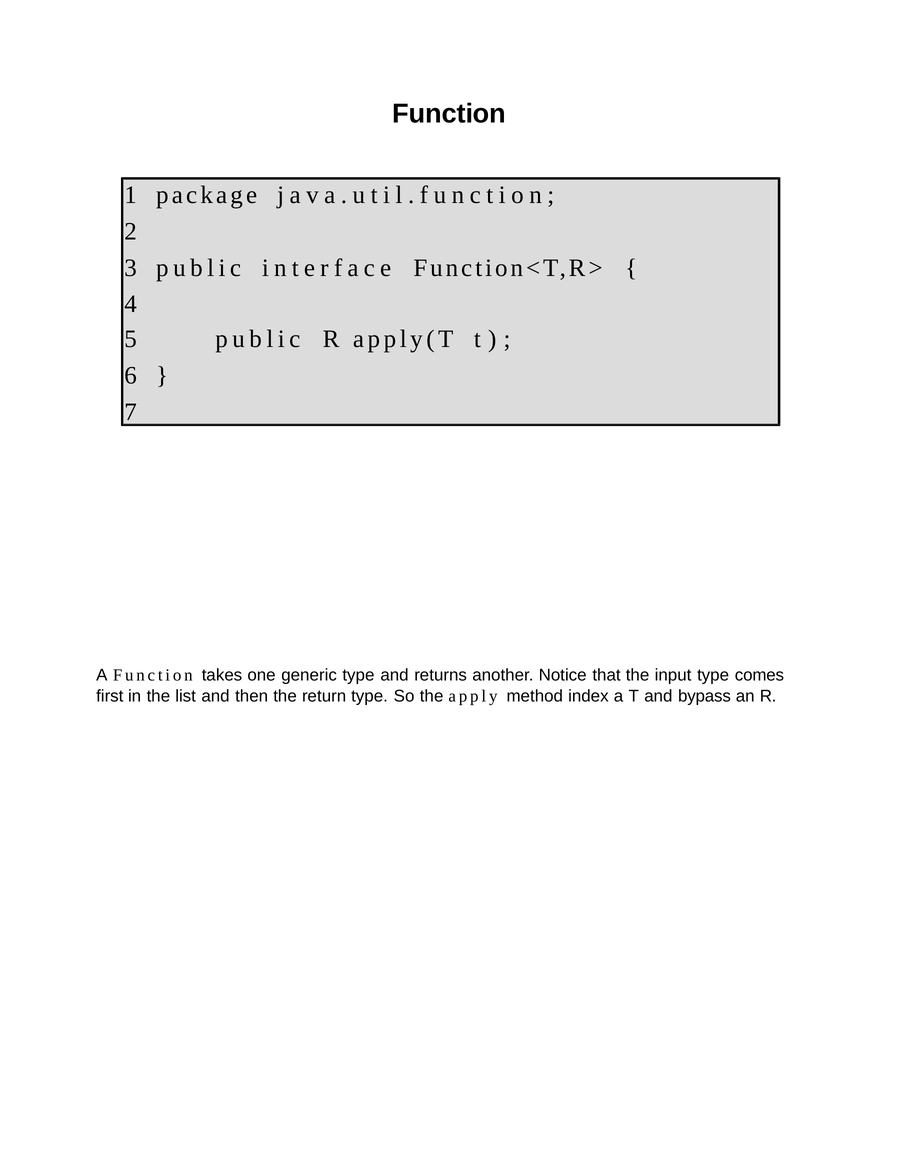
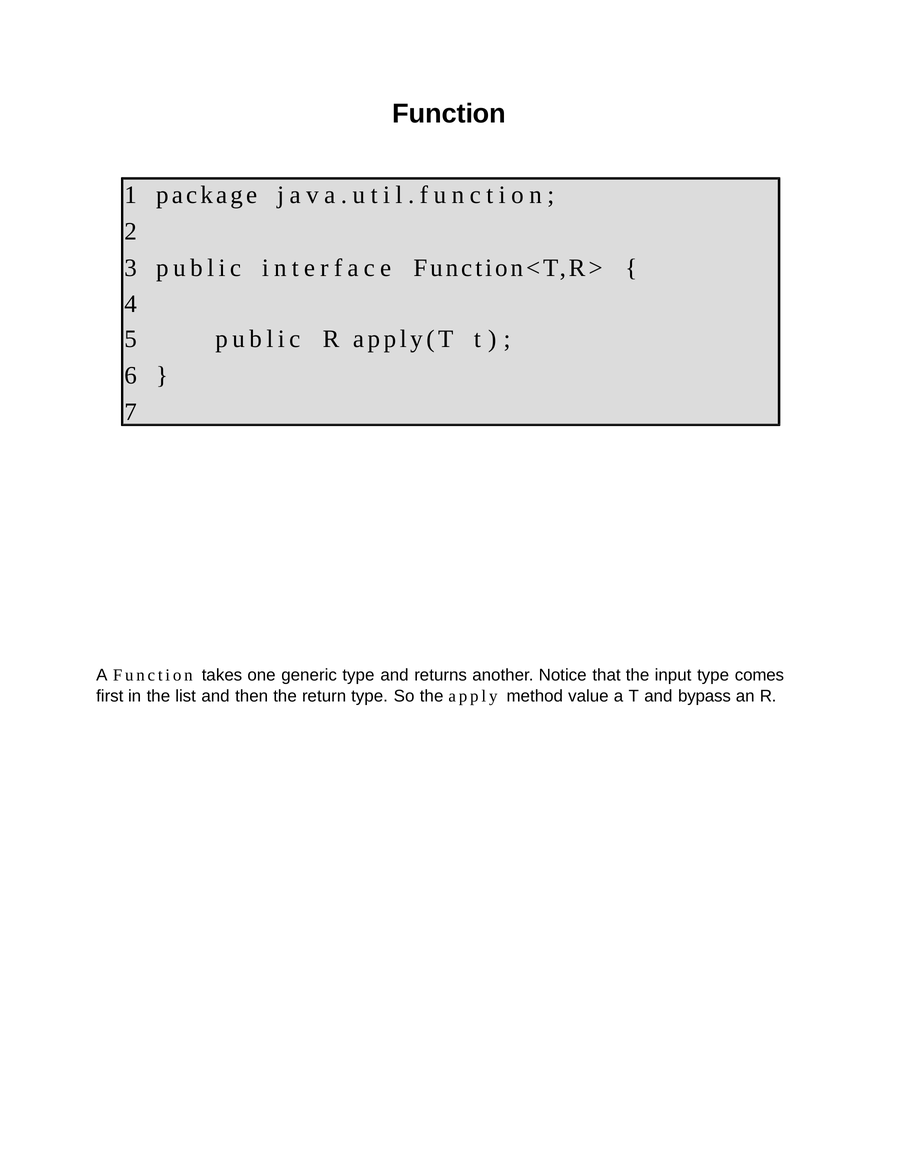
index: index -> value
